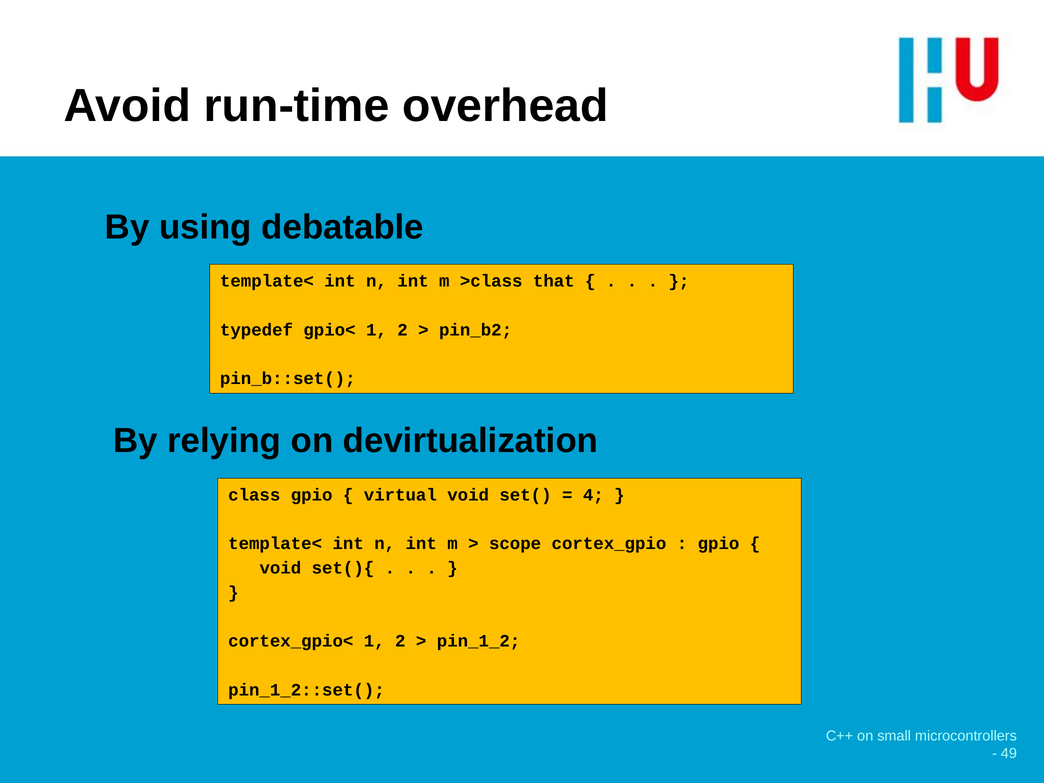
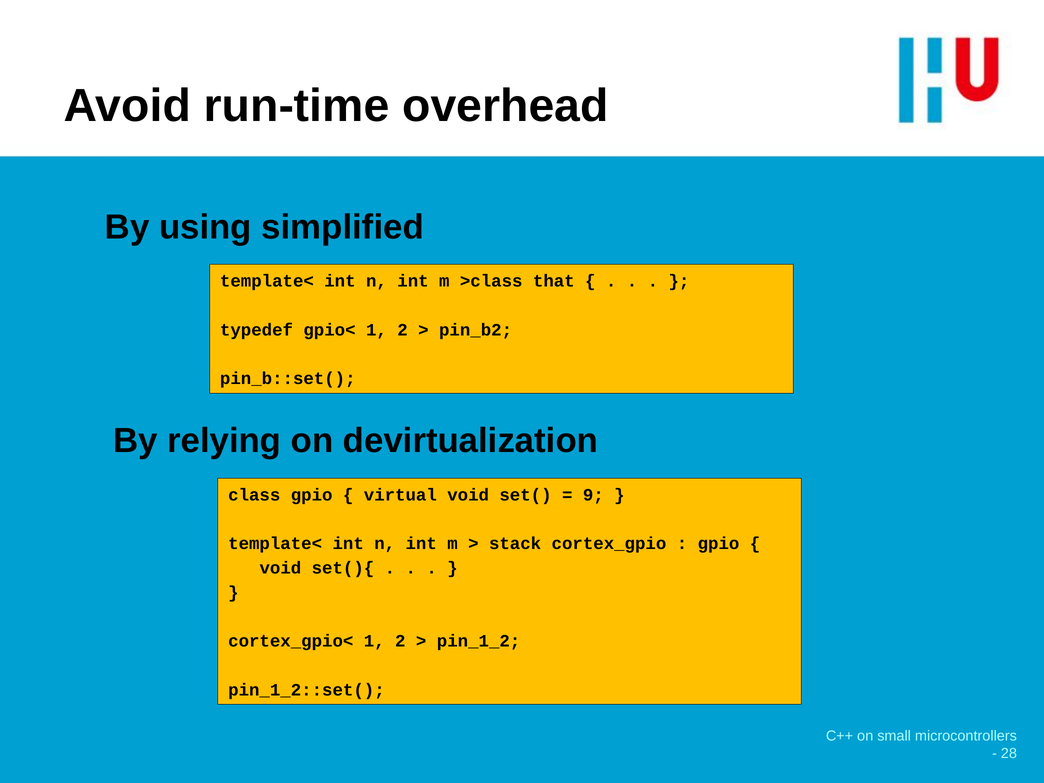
debatable: debatable -> simplified
4: 4 -> 9
scope: scope -> stack
49: 49 -> 28
